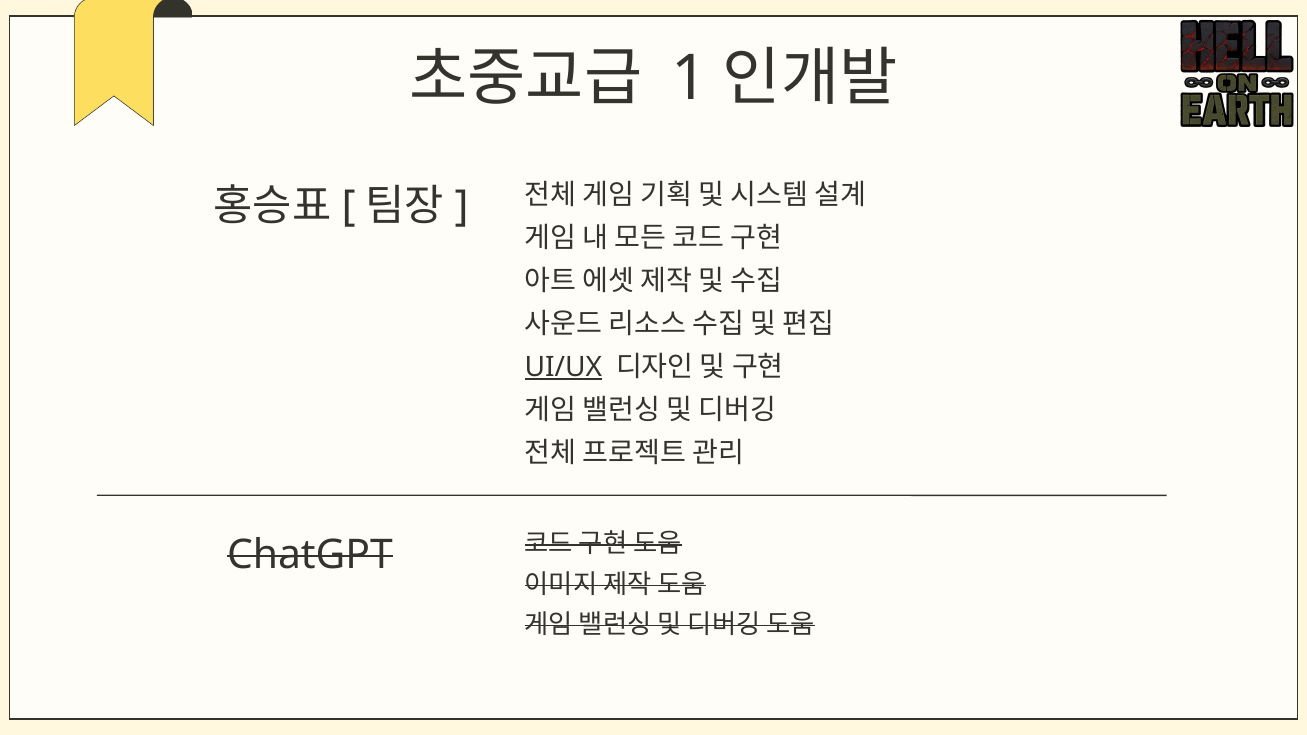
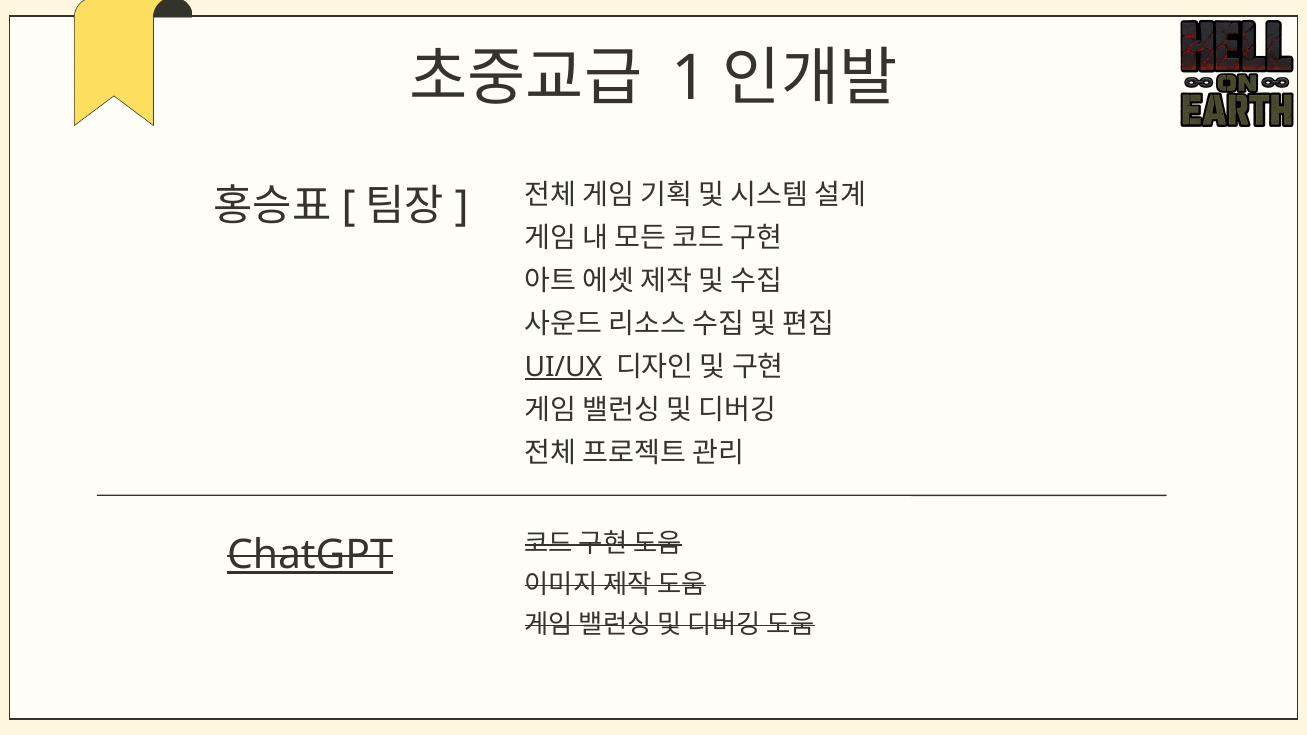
ChatGPT underline: none -> present
